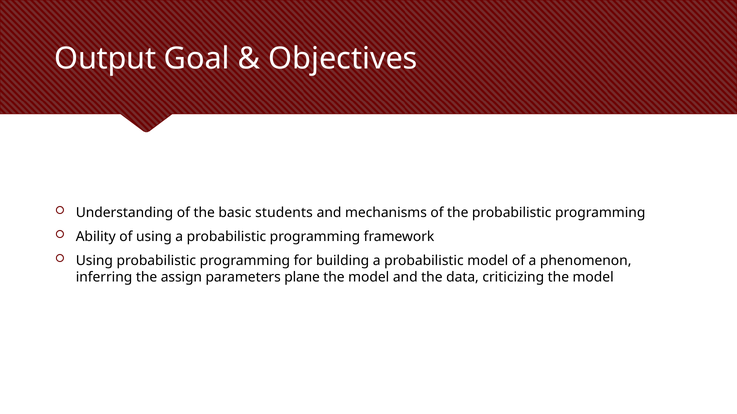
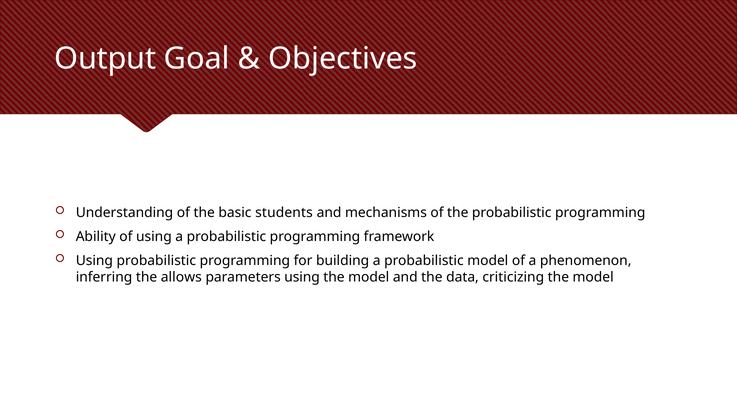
assign: assign -> allows
parameters plane: plane -> using
